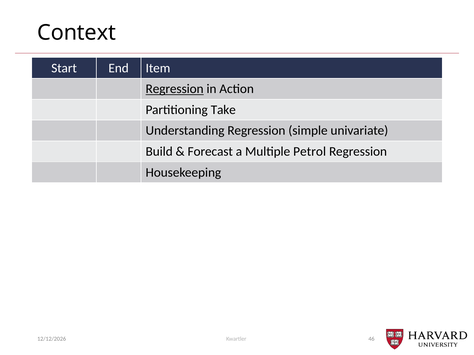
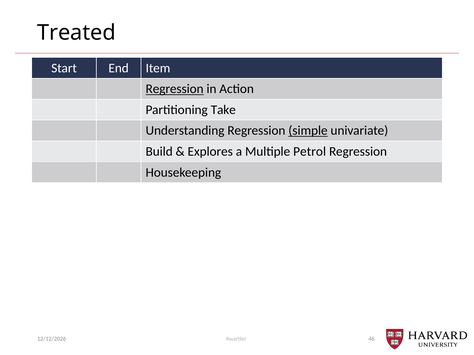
Context: Context -> Treated
simple underline: none -> present
Forecast: Forecast -> Explores
